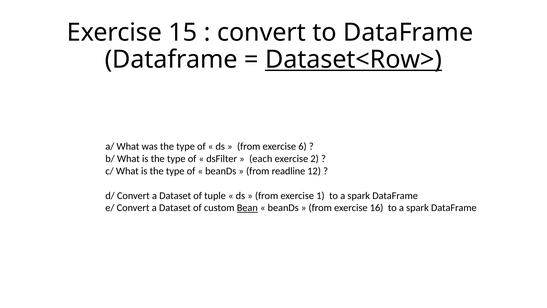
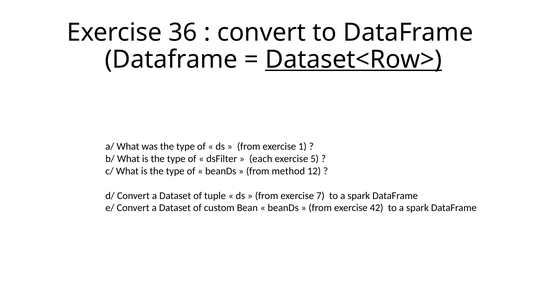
15: 15 -> 36
6: 6 -> 1
2: 2 -> 5
readline: readline -> method
1: 1 -> 7
Bean underline: present -> none
16: 16 -> 42
